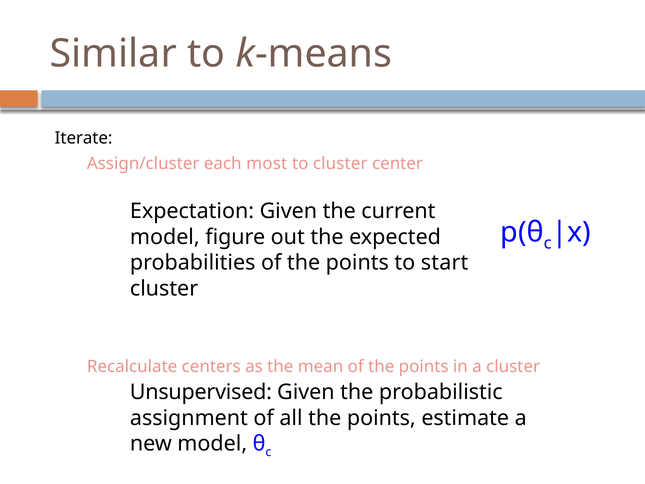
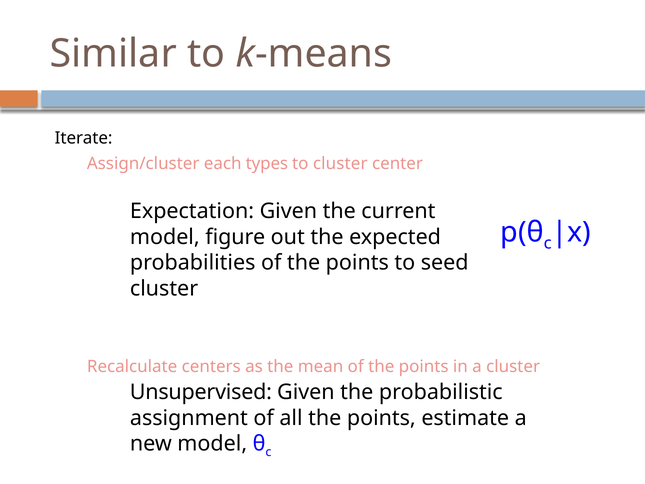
most: most -> types
start: start -> seed
